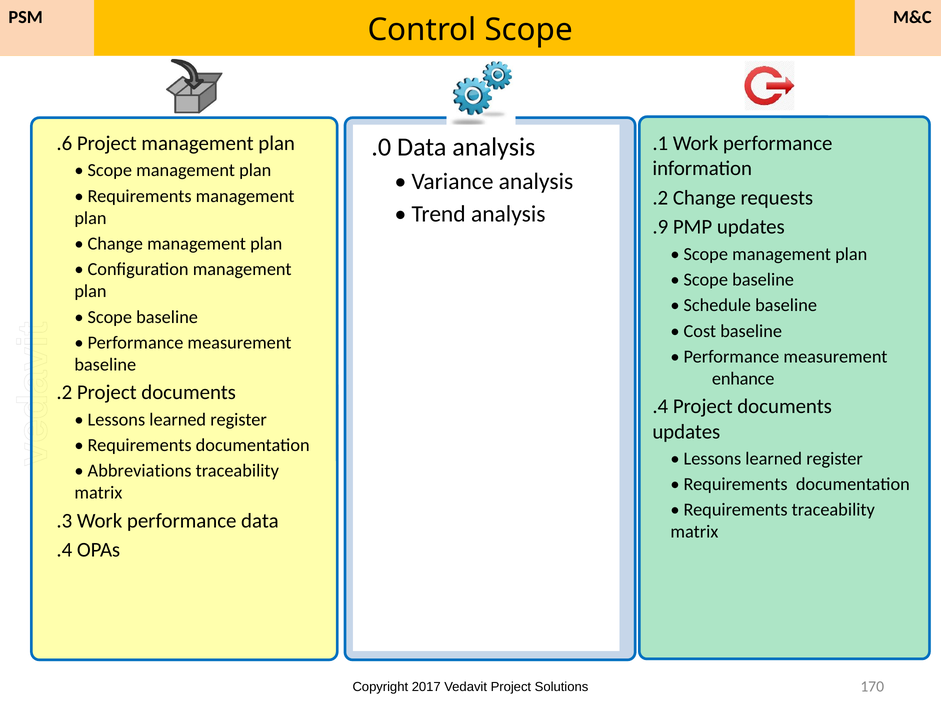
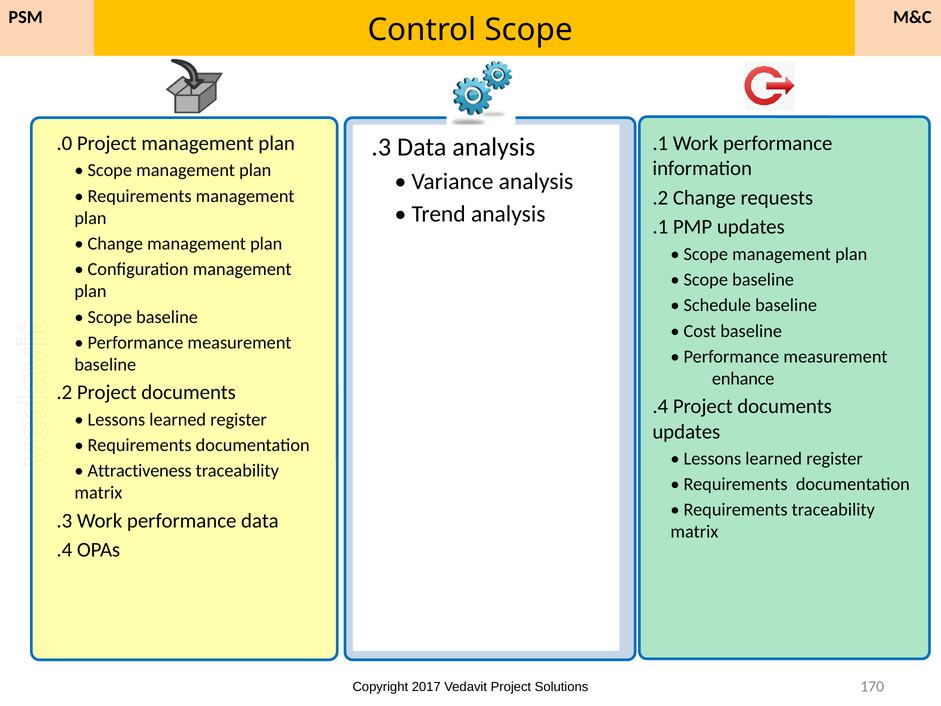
.0 at (381, 147): .0 -> .3
.6: .6 -> .0
.9 at (660, 227): .9 -> .1
Abbreviations: Abbreviations -> Attractiveness
